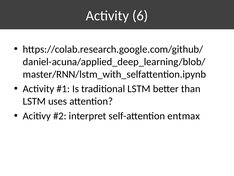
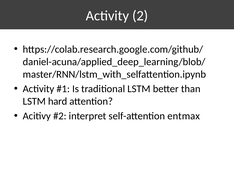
6: 6 -> 2
uses: uses -> hard
